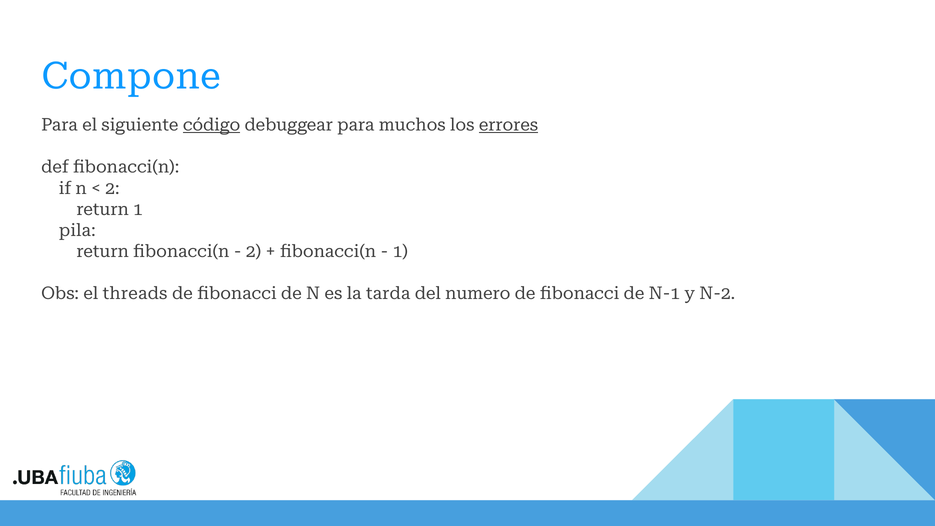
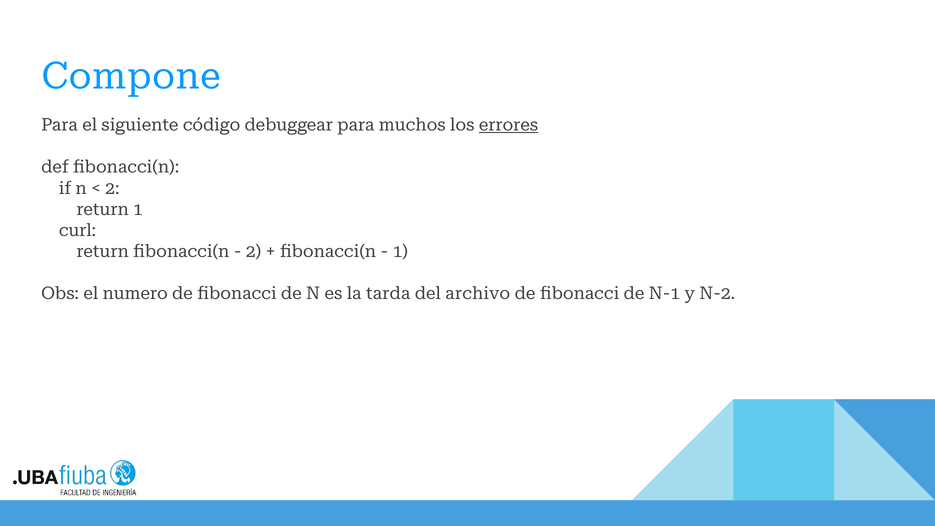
código underline: present -> none
pila: pila -> curl
threads: threads -> numero
numero: numero -> archivo
